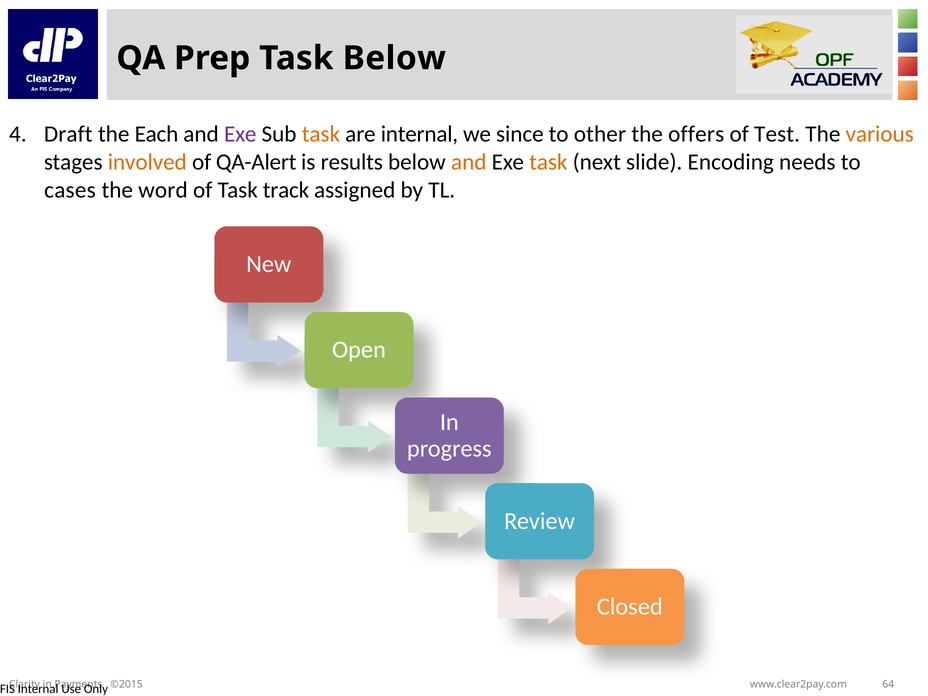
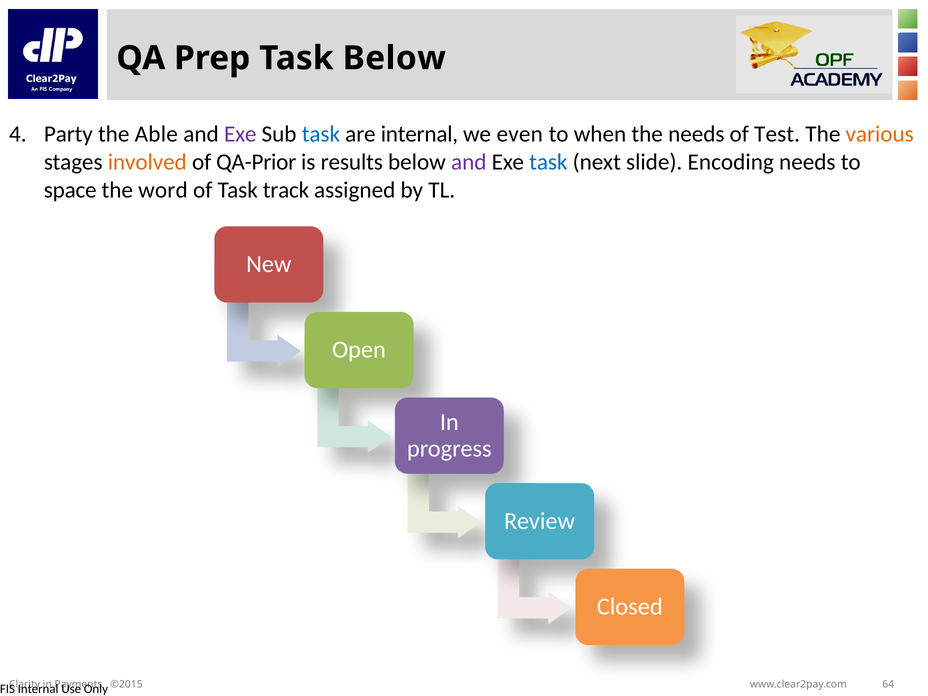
Draft: Draft -> Party
Each: Each -> Able
task at (321, 134) colour: orange -> blue
since: since -> even
other: other -> when
the offers: offers -> needs
QA-Alert: QA-Alert -> QA-Prior
and at (469, 162) colour: orange -> purple
task at (548, 162) colour: orange -> blue
cases: cases -> space
